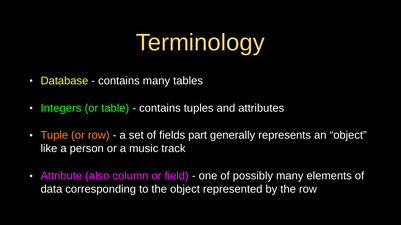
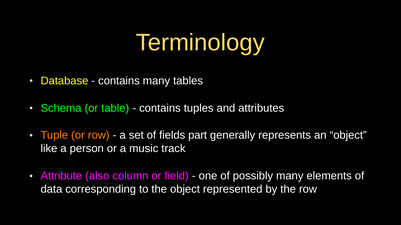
Integers: Integers -> Schema
